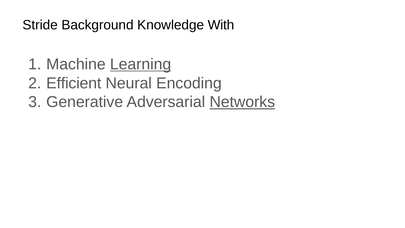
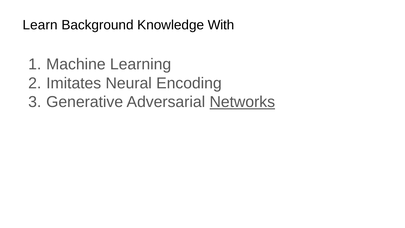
Stride: Stride -> Learn
Learning underline: present -> none
Efficient: Efficient -> Imitates
